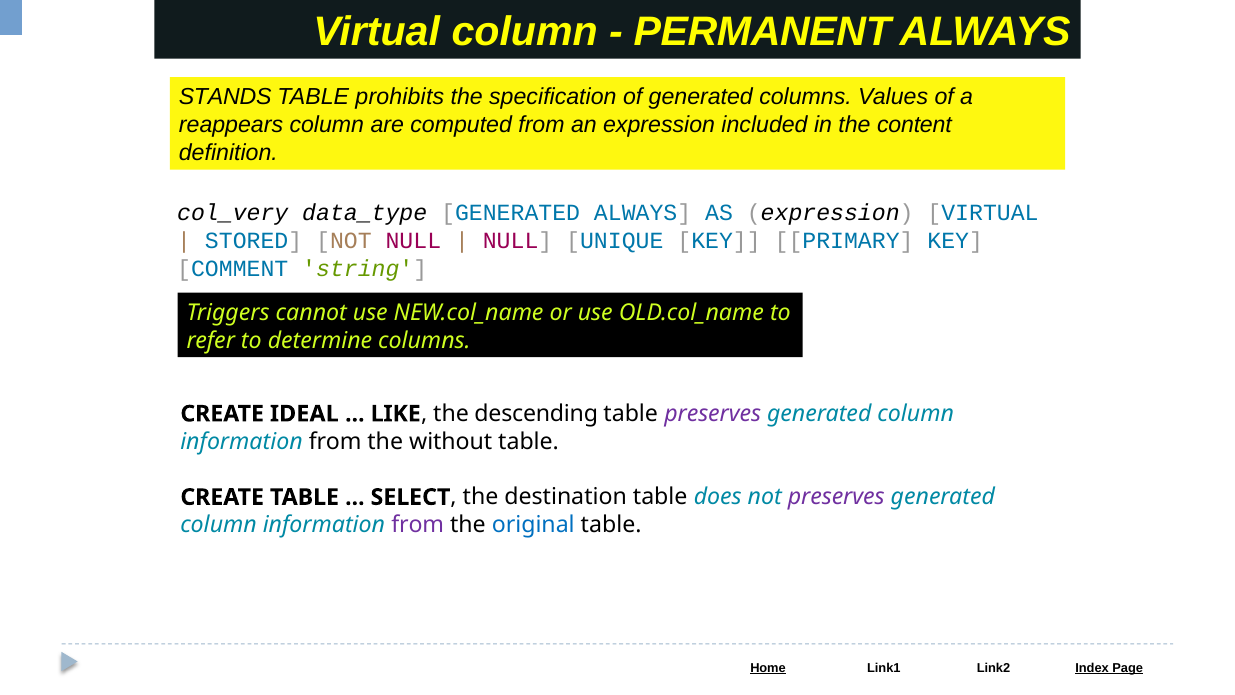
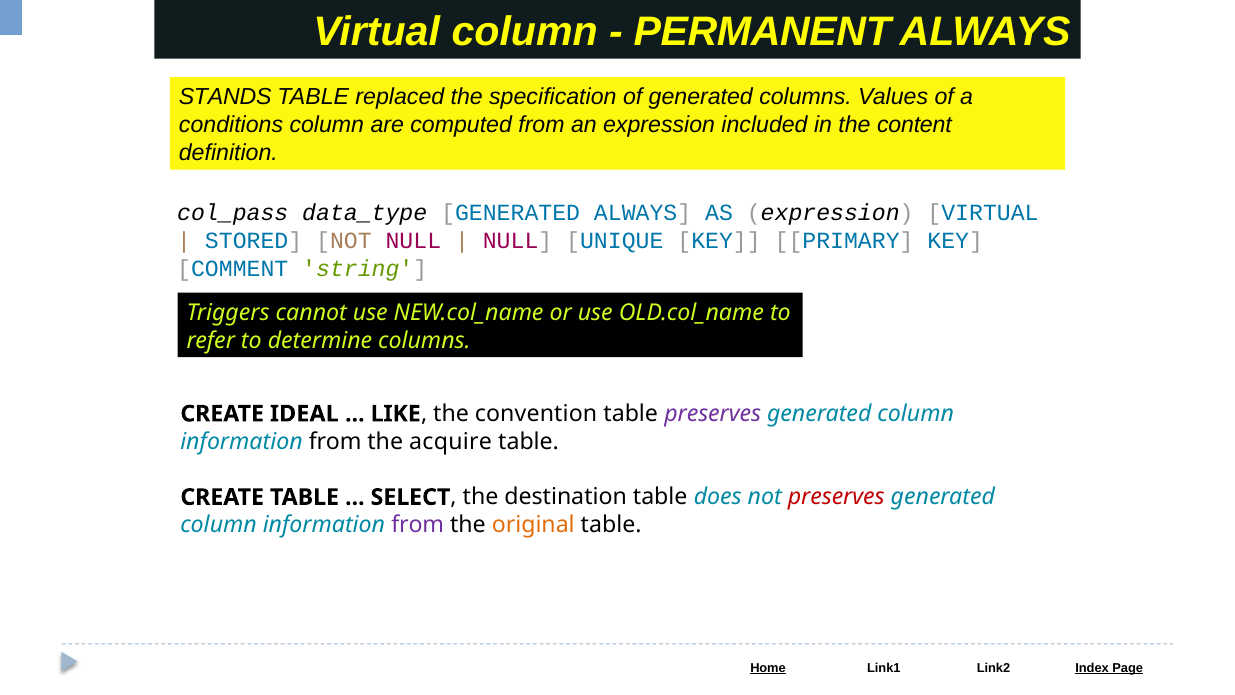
prohibits: prohibits -> replaced
reappears: reappears -> conditions
col_very: col_very -> col_pass
descending: descending -> convention
without: without -> acquire
preserves at (836, 497) colour: purple -> red
original colour: blue -> orange
